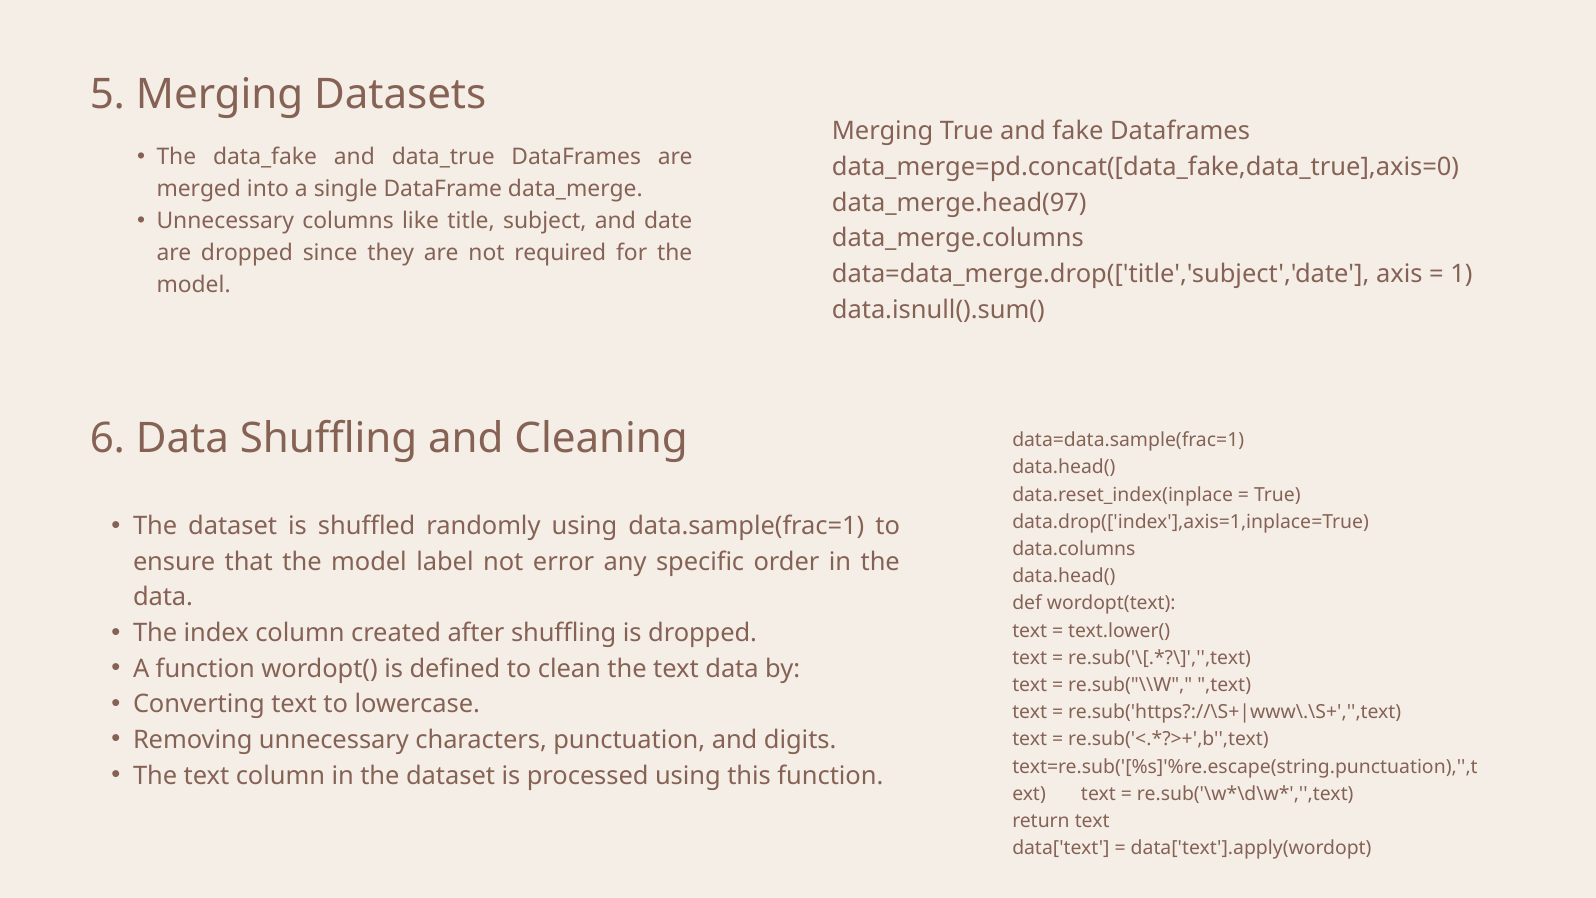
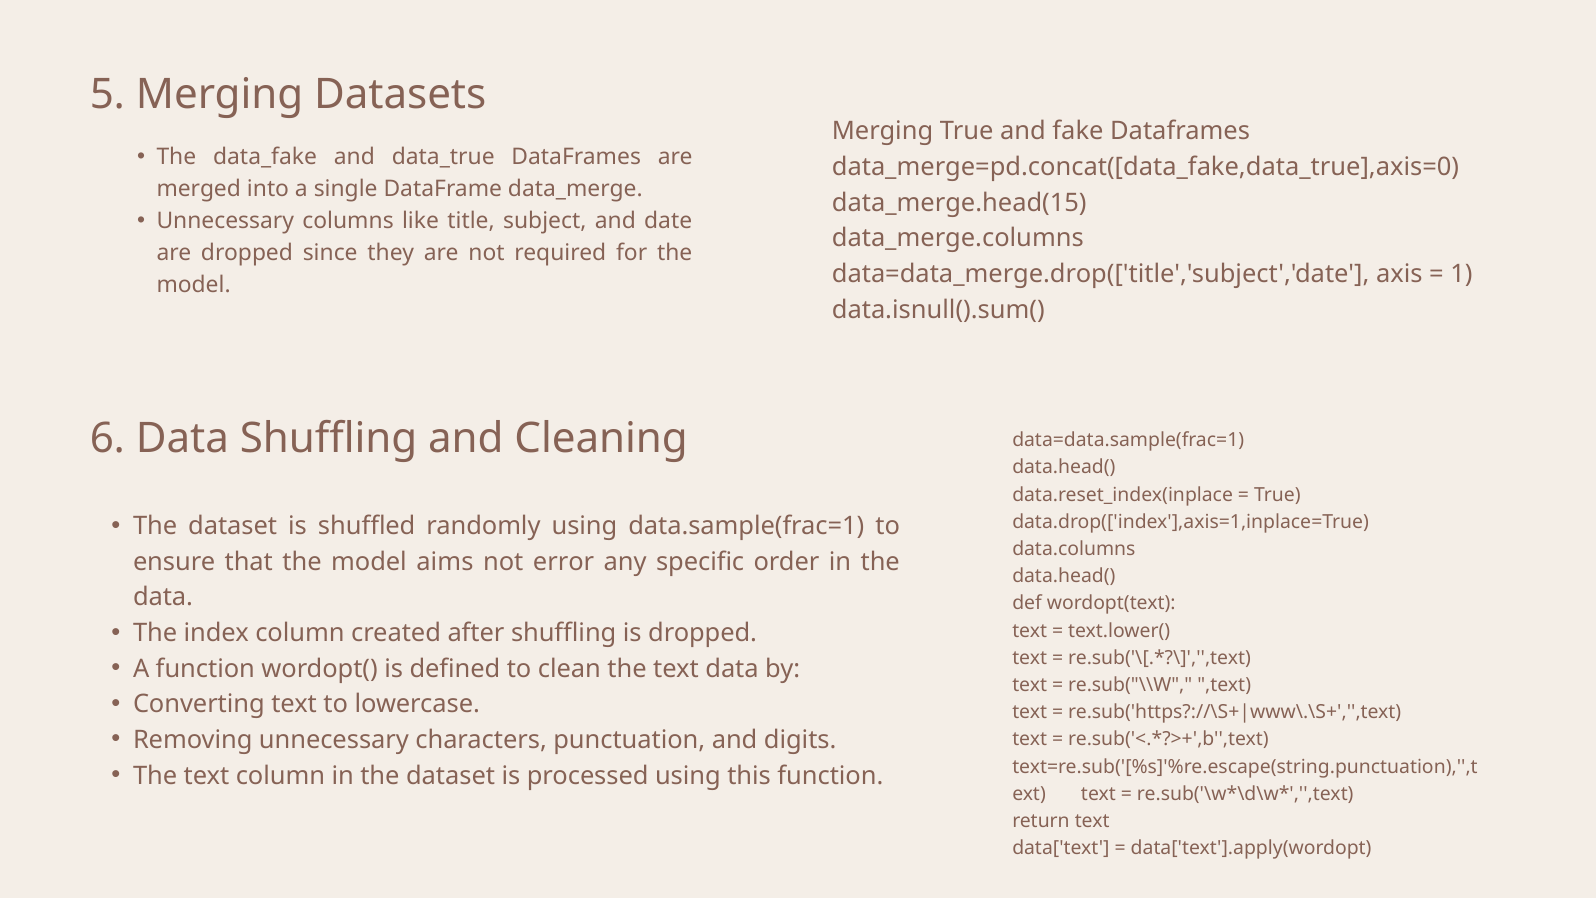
data_merge.head(97: data_merge.head(97 -> data_merge.head(15
label: label -> aims
